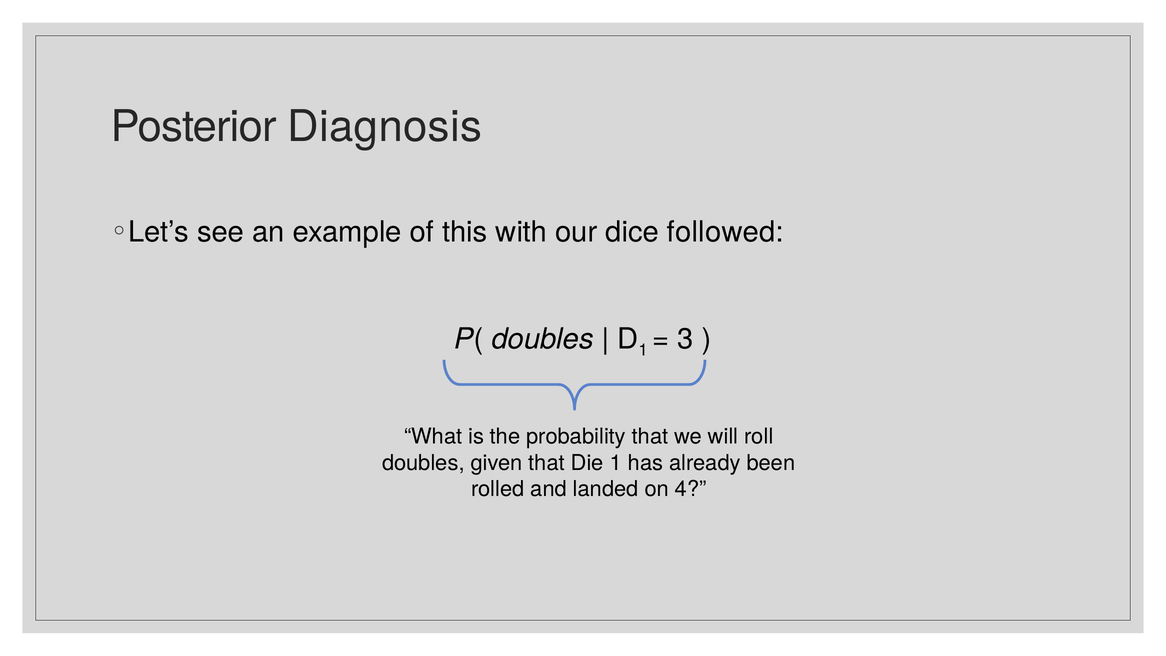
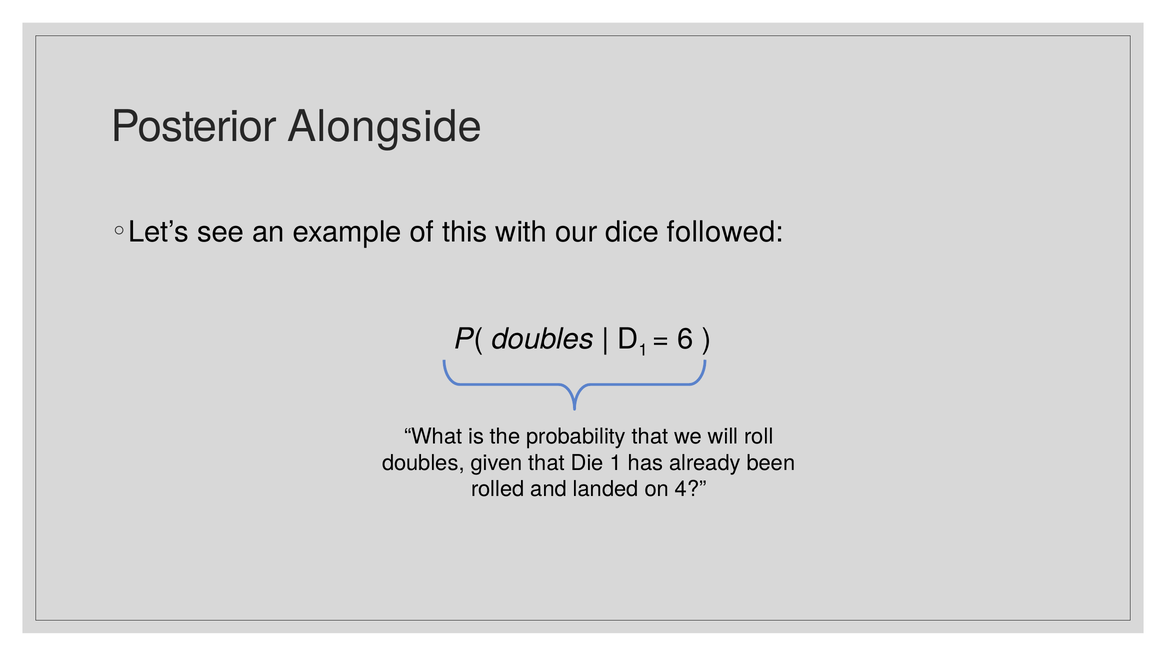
Diagnosis: Diagnosis -> Alongside
3: 3 -> 6
